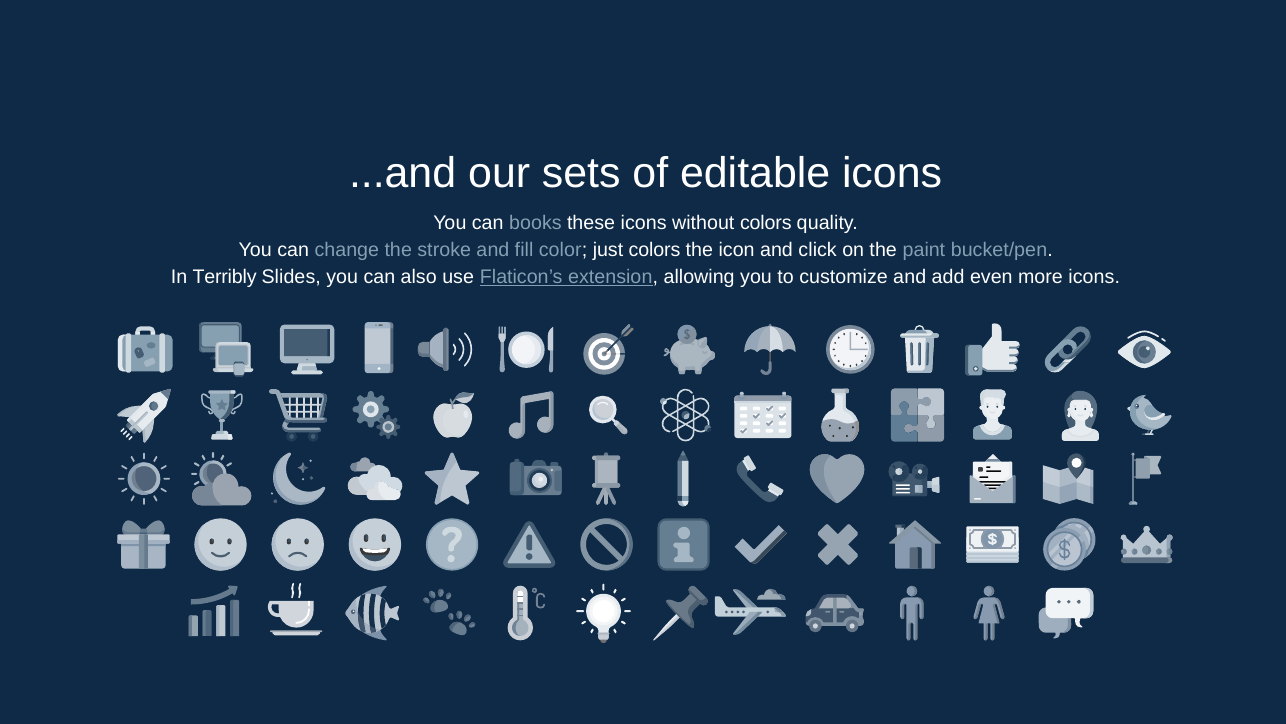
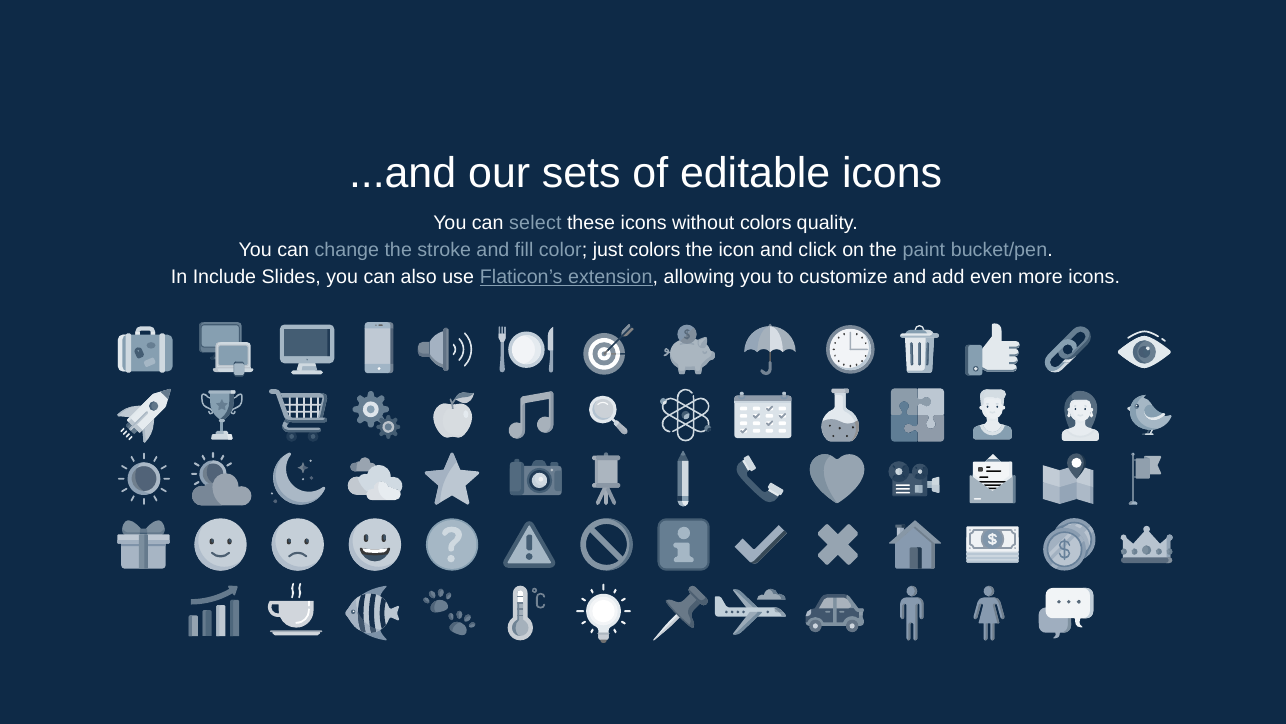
books: books -> select
Terribly: Terribly -> Include
